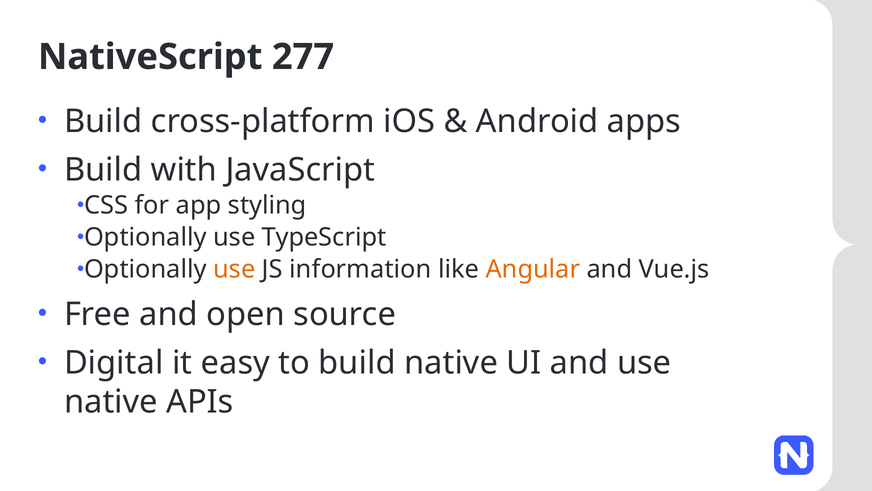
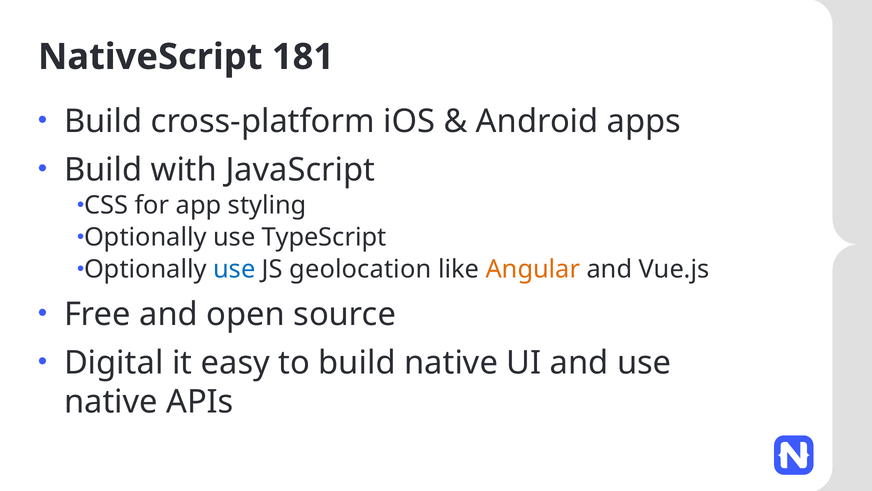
277: 277 -> 181
use at (234, 269) colour: orange -> blue
information: information -> geolocation
